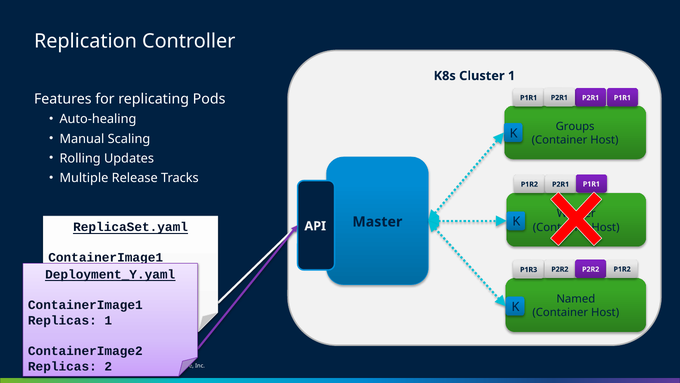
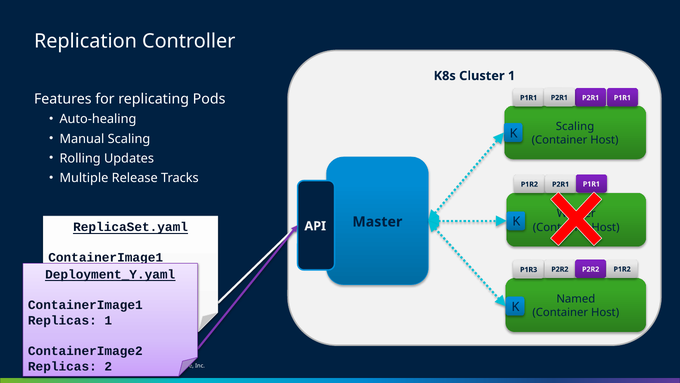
Groups at (575, 126): Groups -> Scaling
